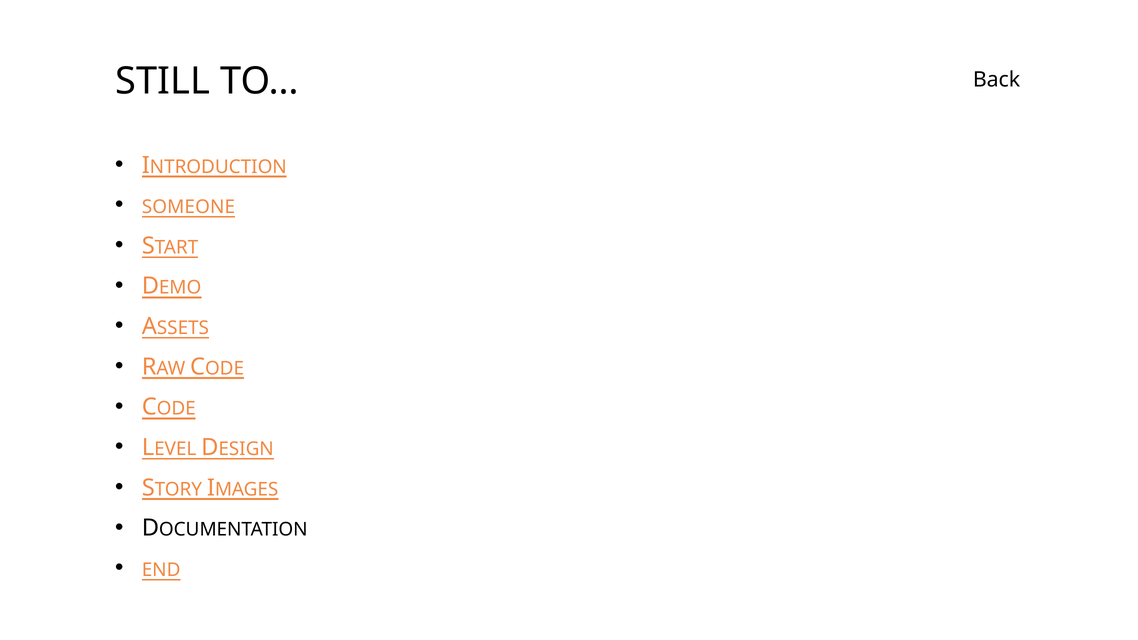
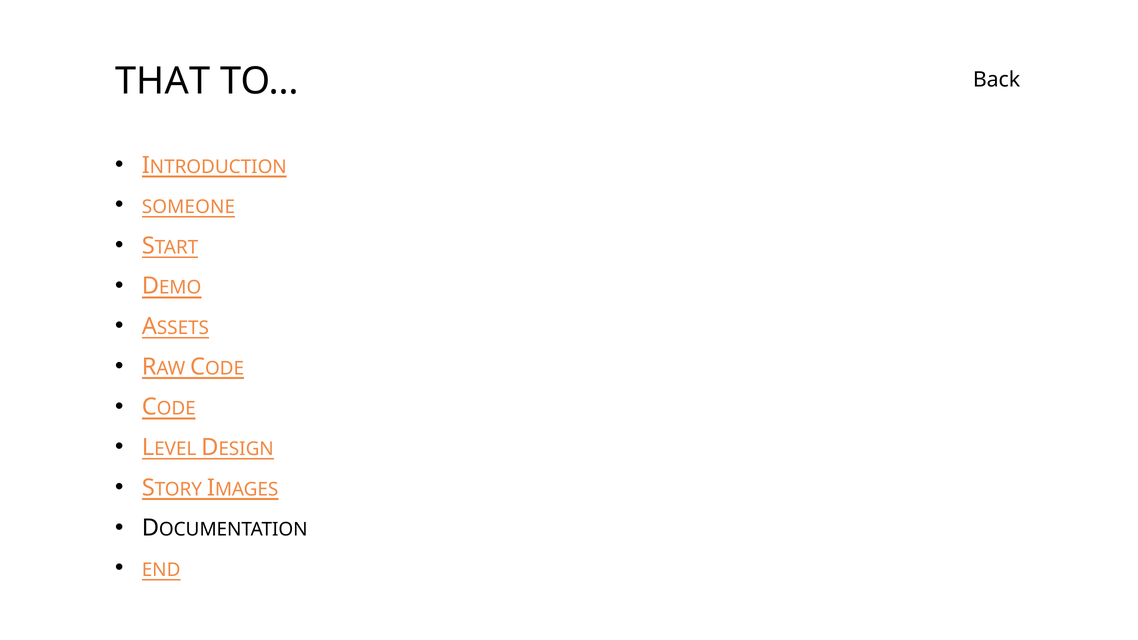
STILL: STILL -> THAT
